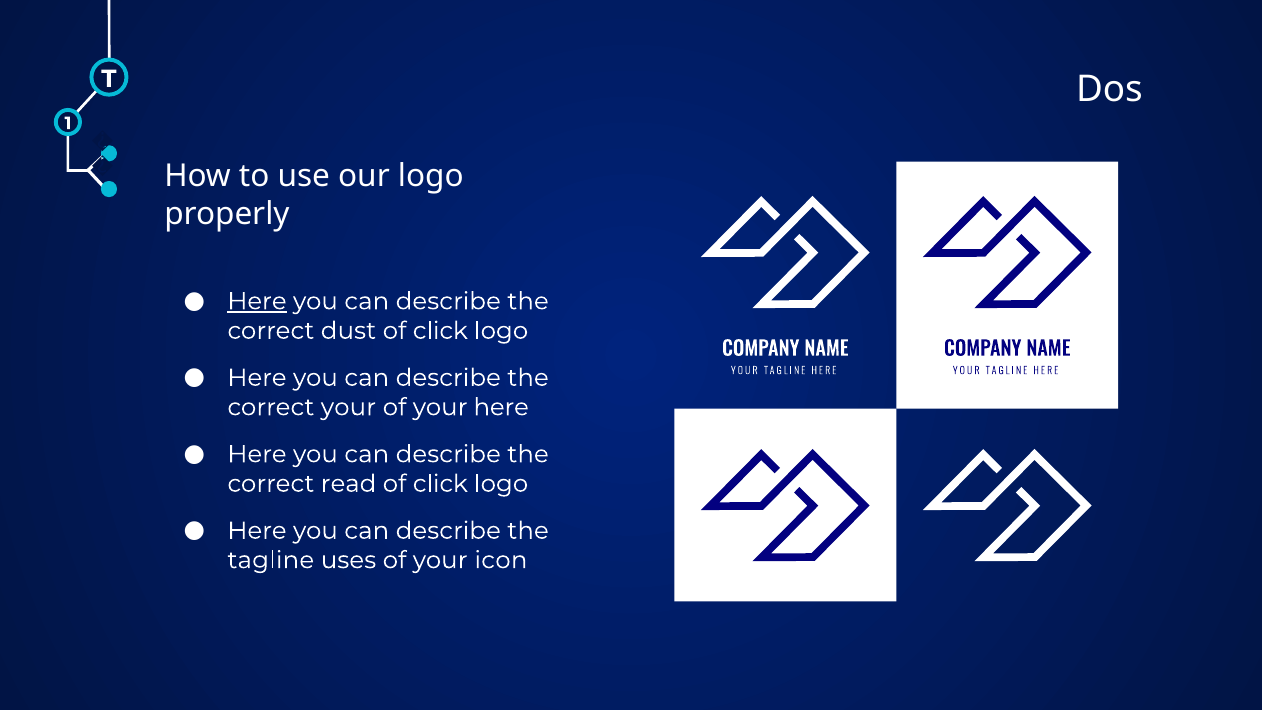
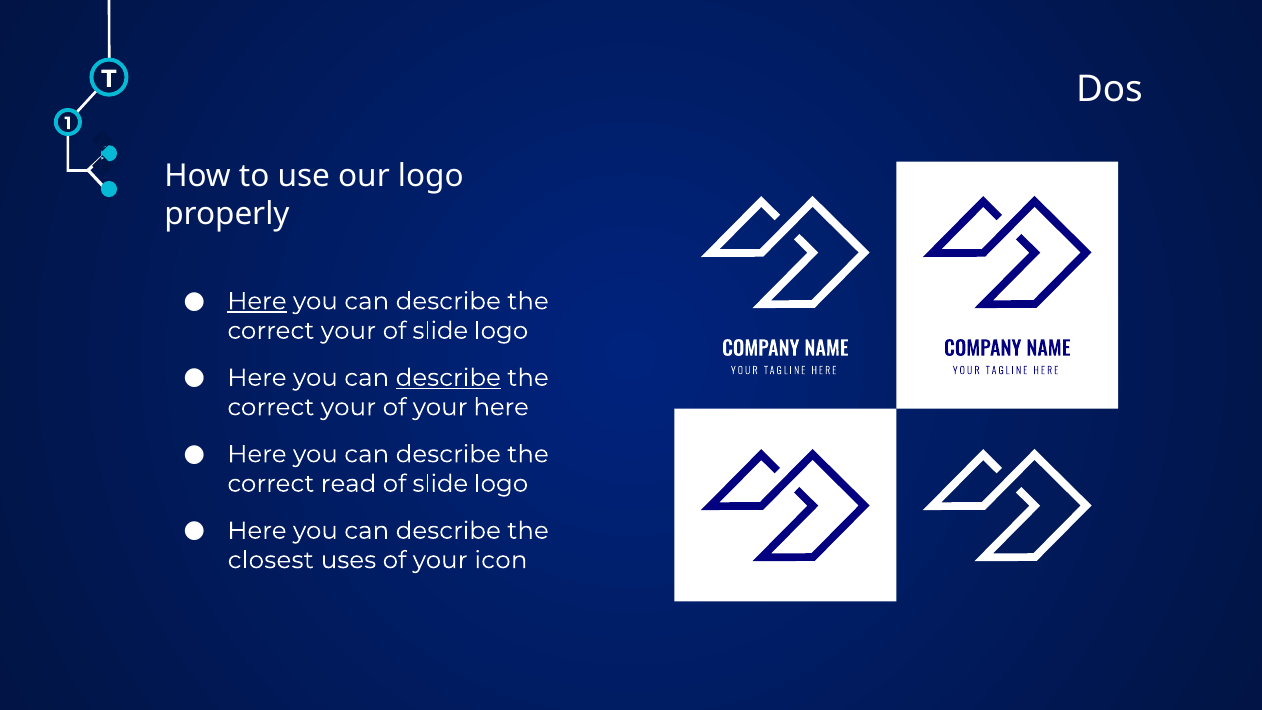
dust at (348, 331): dust -> your
click at (440, 331): click -> slide
describe at (448, 378) underline: none -> present
click at (440, 484): click -> slide
tagline: tagline -> closest
